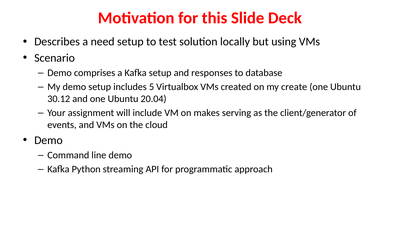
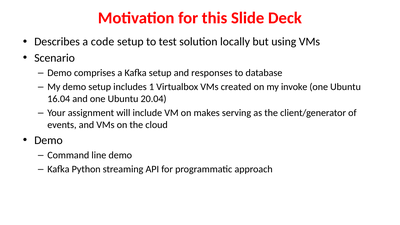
need: need -> code
5: 5 -> 1
create: create -> invoke
30.12: 30.12 -> 16.04
